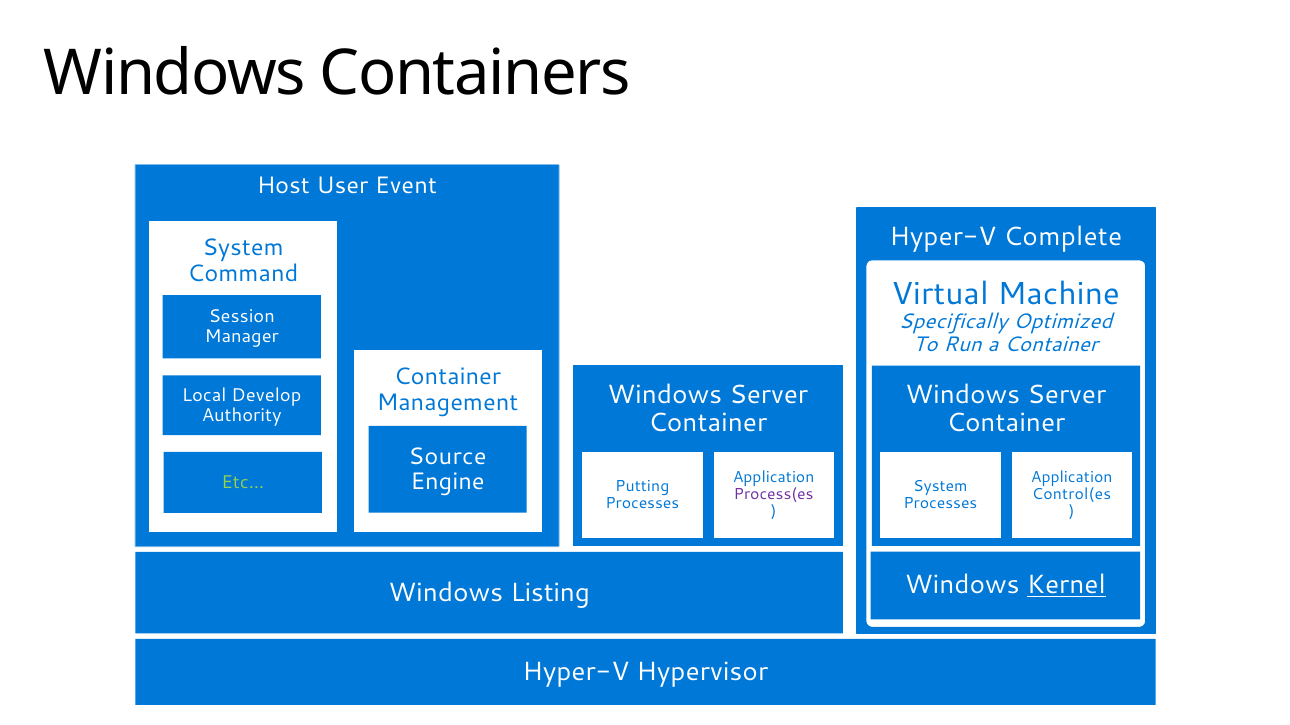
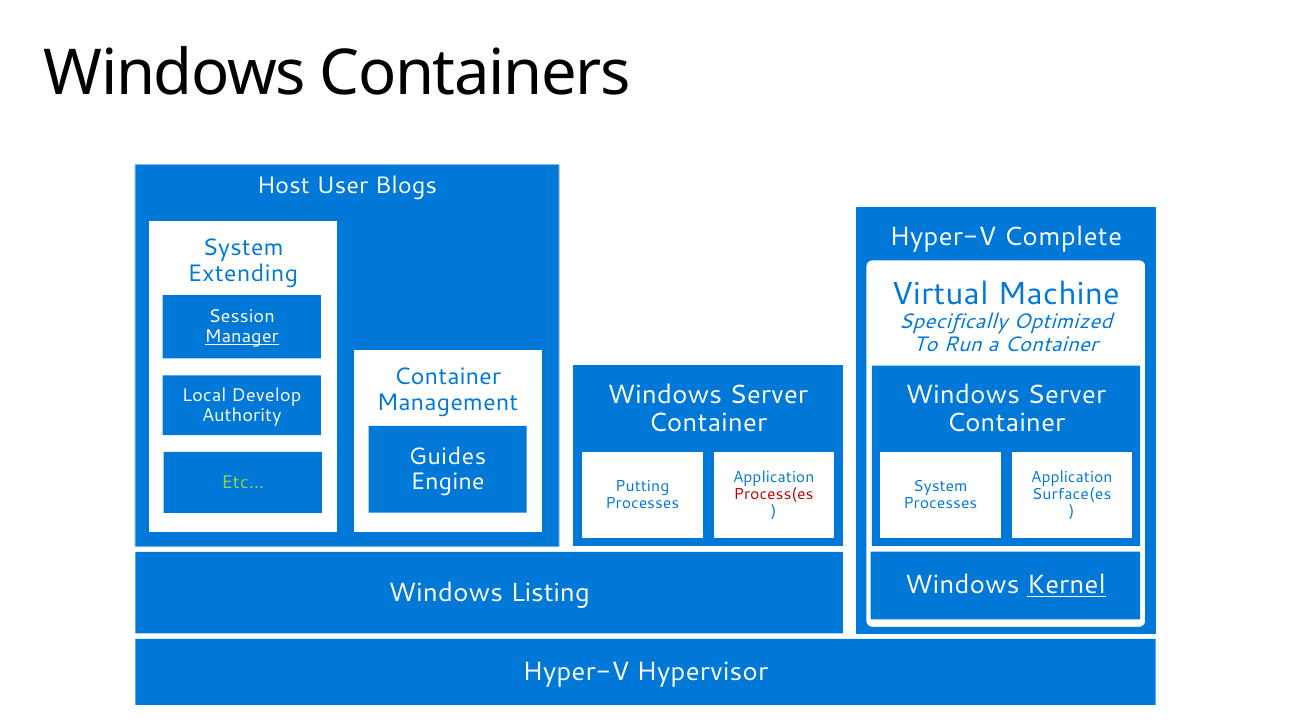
Event: Event -> Blogs
Command: Command -> Extending
Manager underline: none -> present
Source: Source -> Guides
Process(es colour: purple -> red
Control(es: Control(es -> Surface(es
